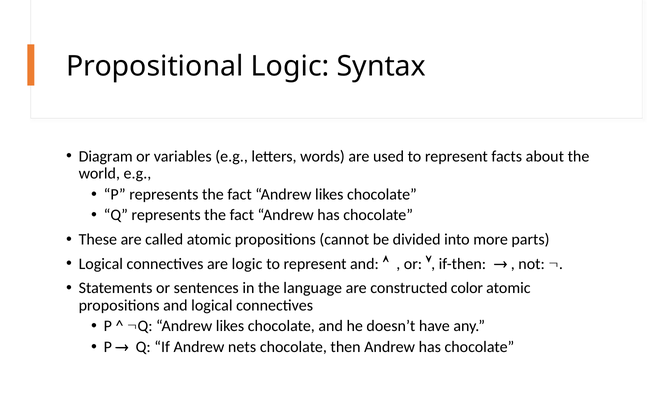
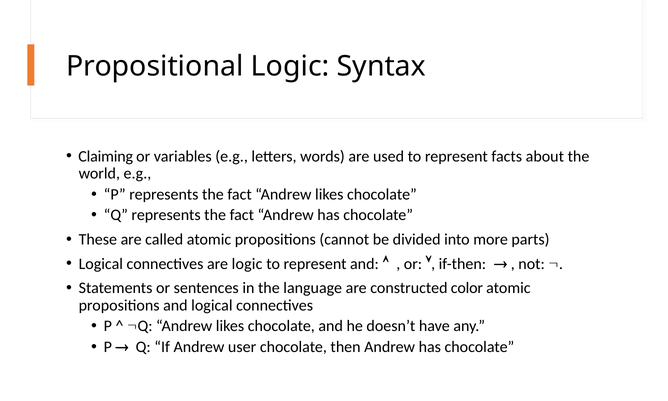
Diagram: Diagram -> Claiming
nets: nets -> user
